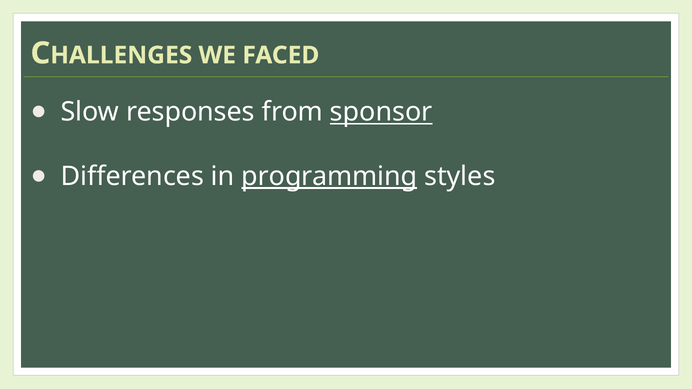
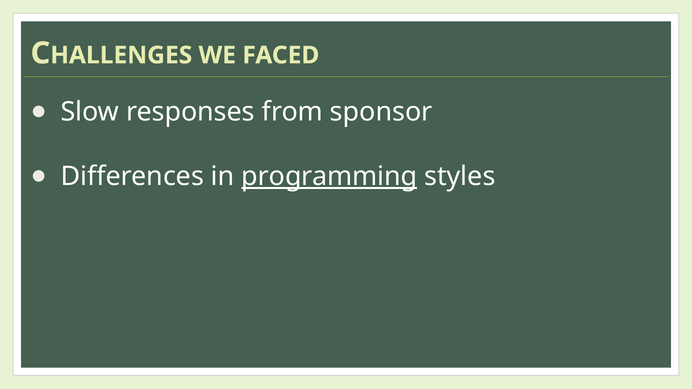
sponsor underline: present -> none
